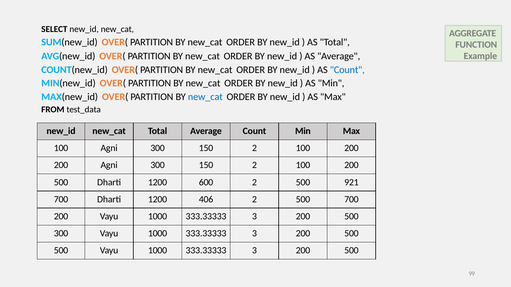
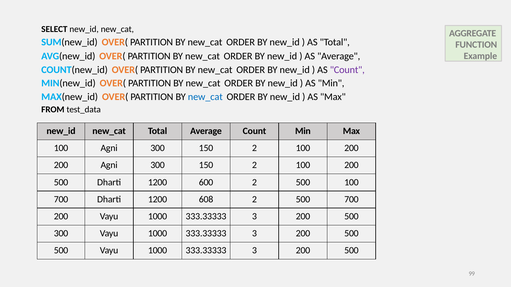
Count at (347, 70) colour: blue -> purple
500 921: 921 -> 100
406: 406 -> 608
